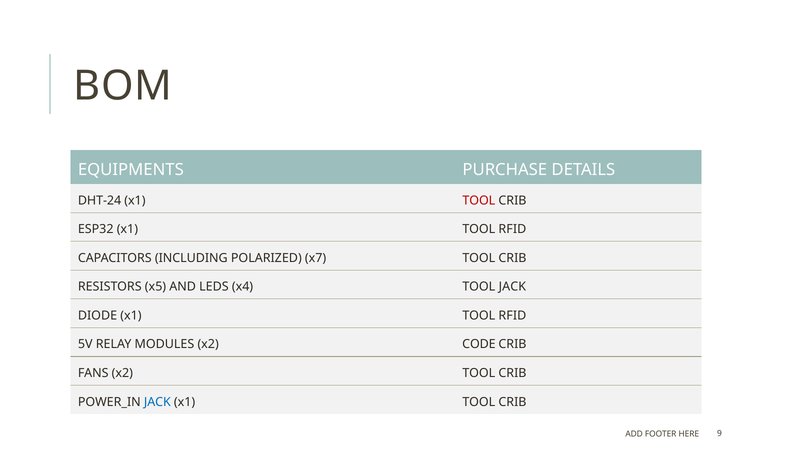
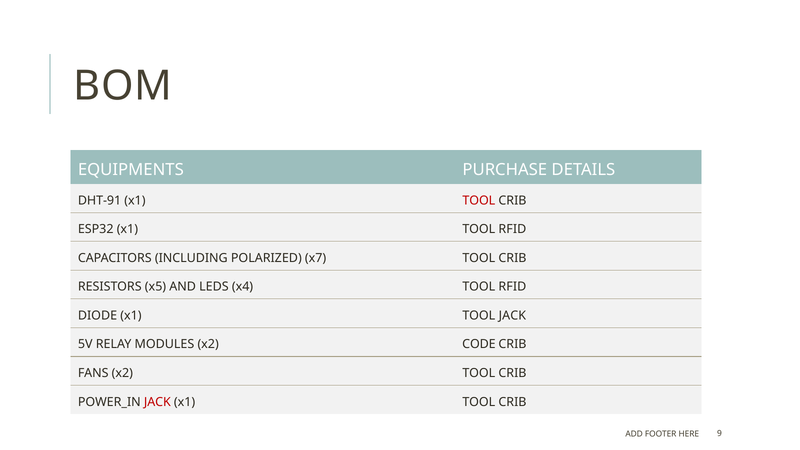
DHT-24: DHT-24 -> DHT-91
x4 TOOL JACK: JACK -> RFID
DIODE x1 TOOL RFID: RFID -> JACK
JACK at (157, 402) colour: blue -> red
